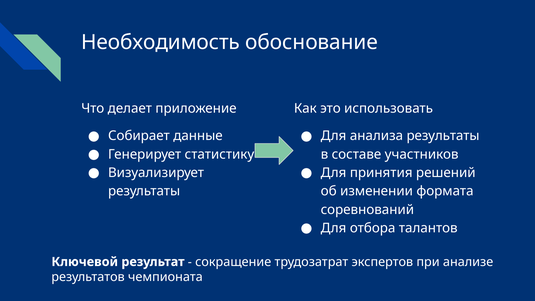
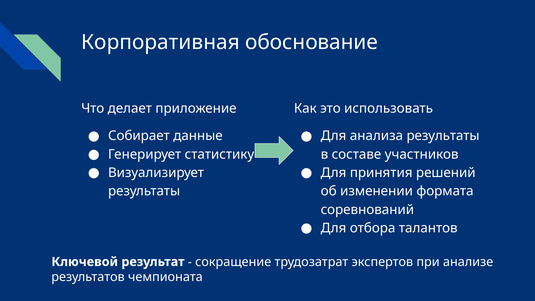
Необходимость: Необходимость -> Корпоративная
